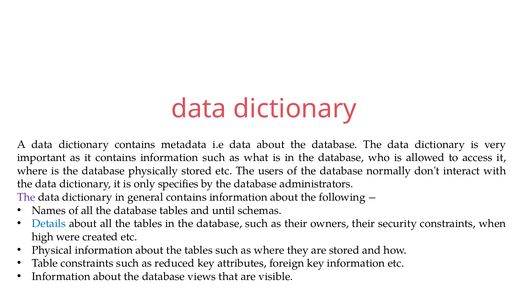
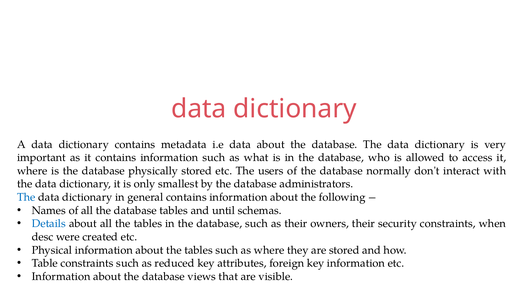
specifies: specifies -> smallest
The at (26, 197) colour: purple -> blue
high: high -> desc
